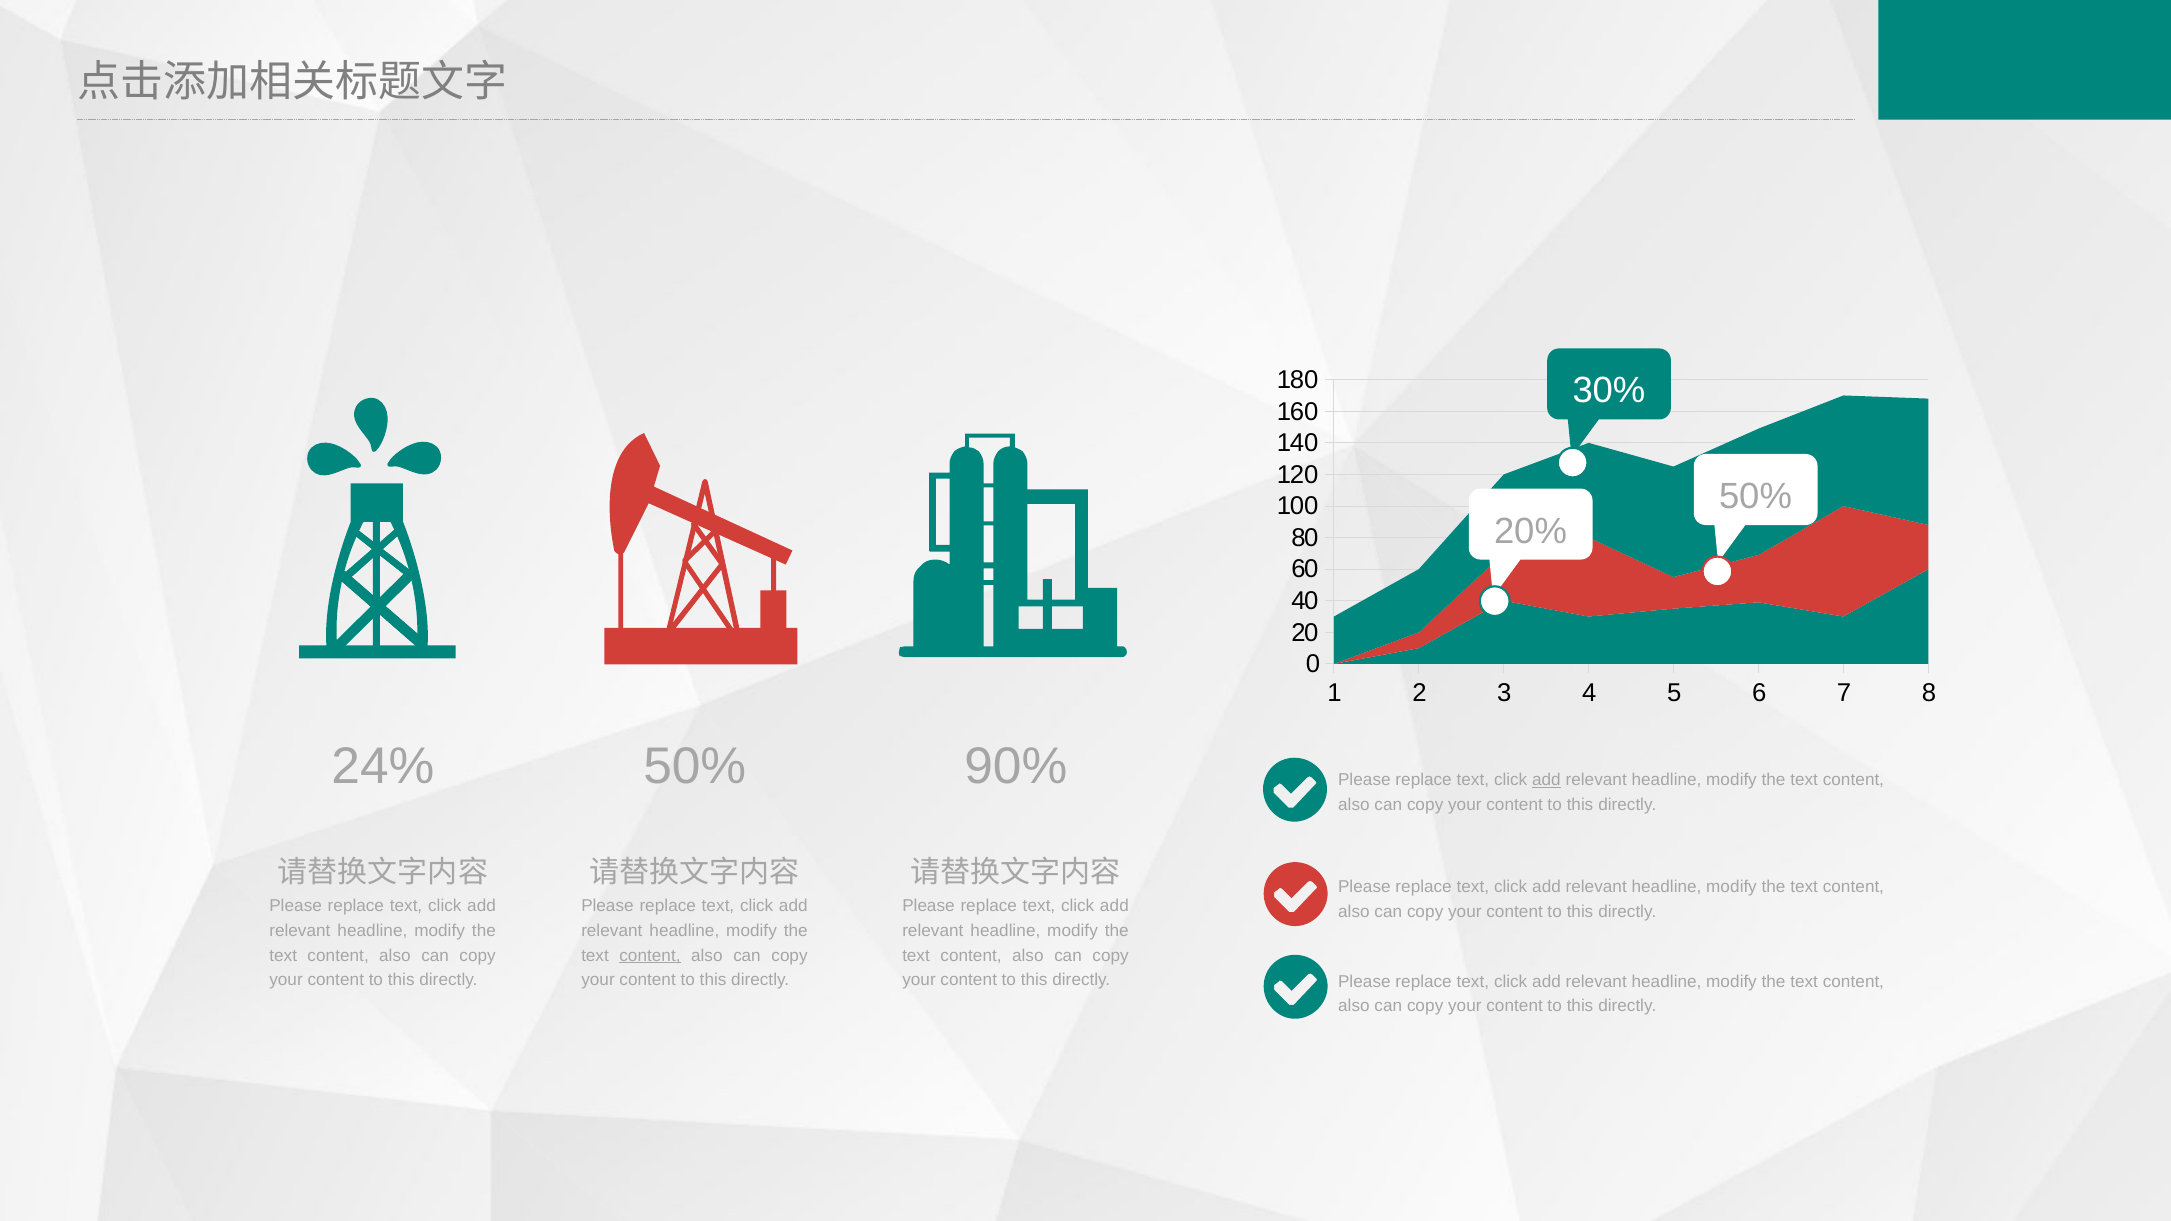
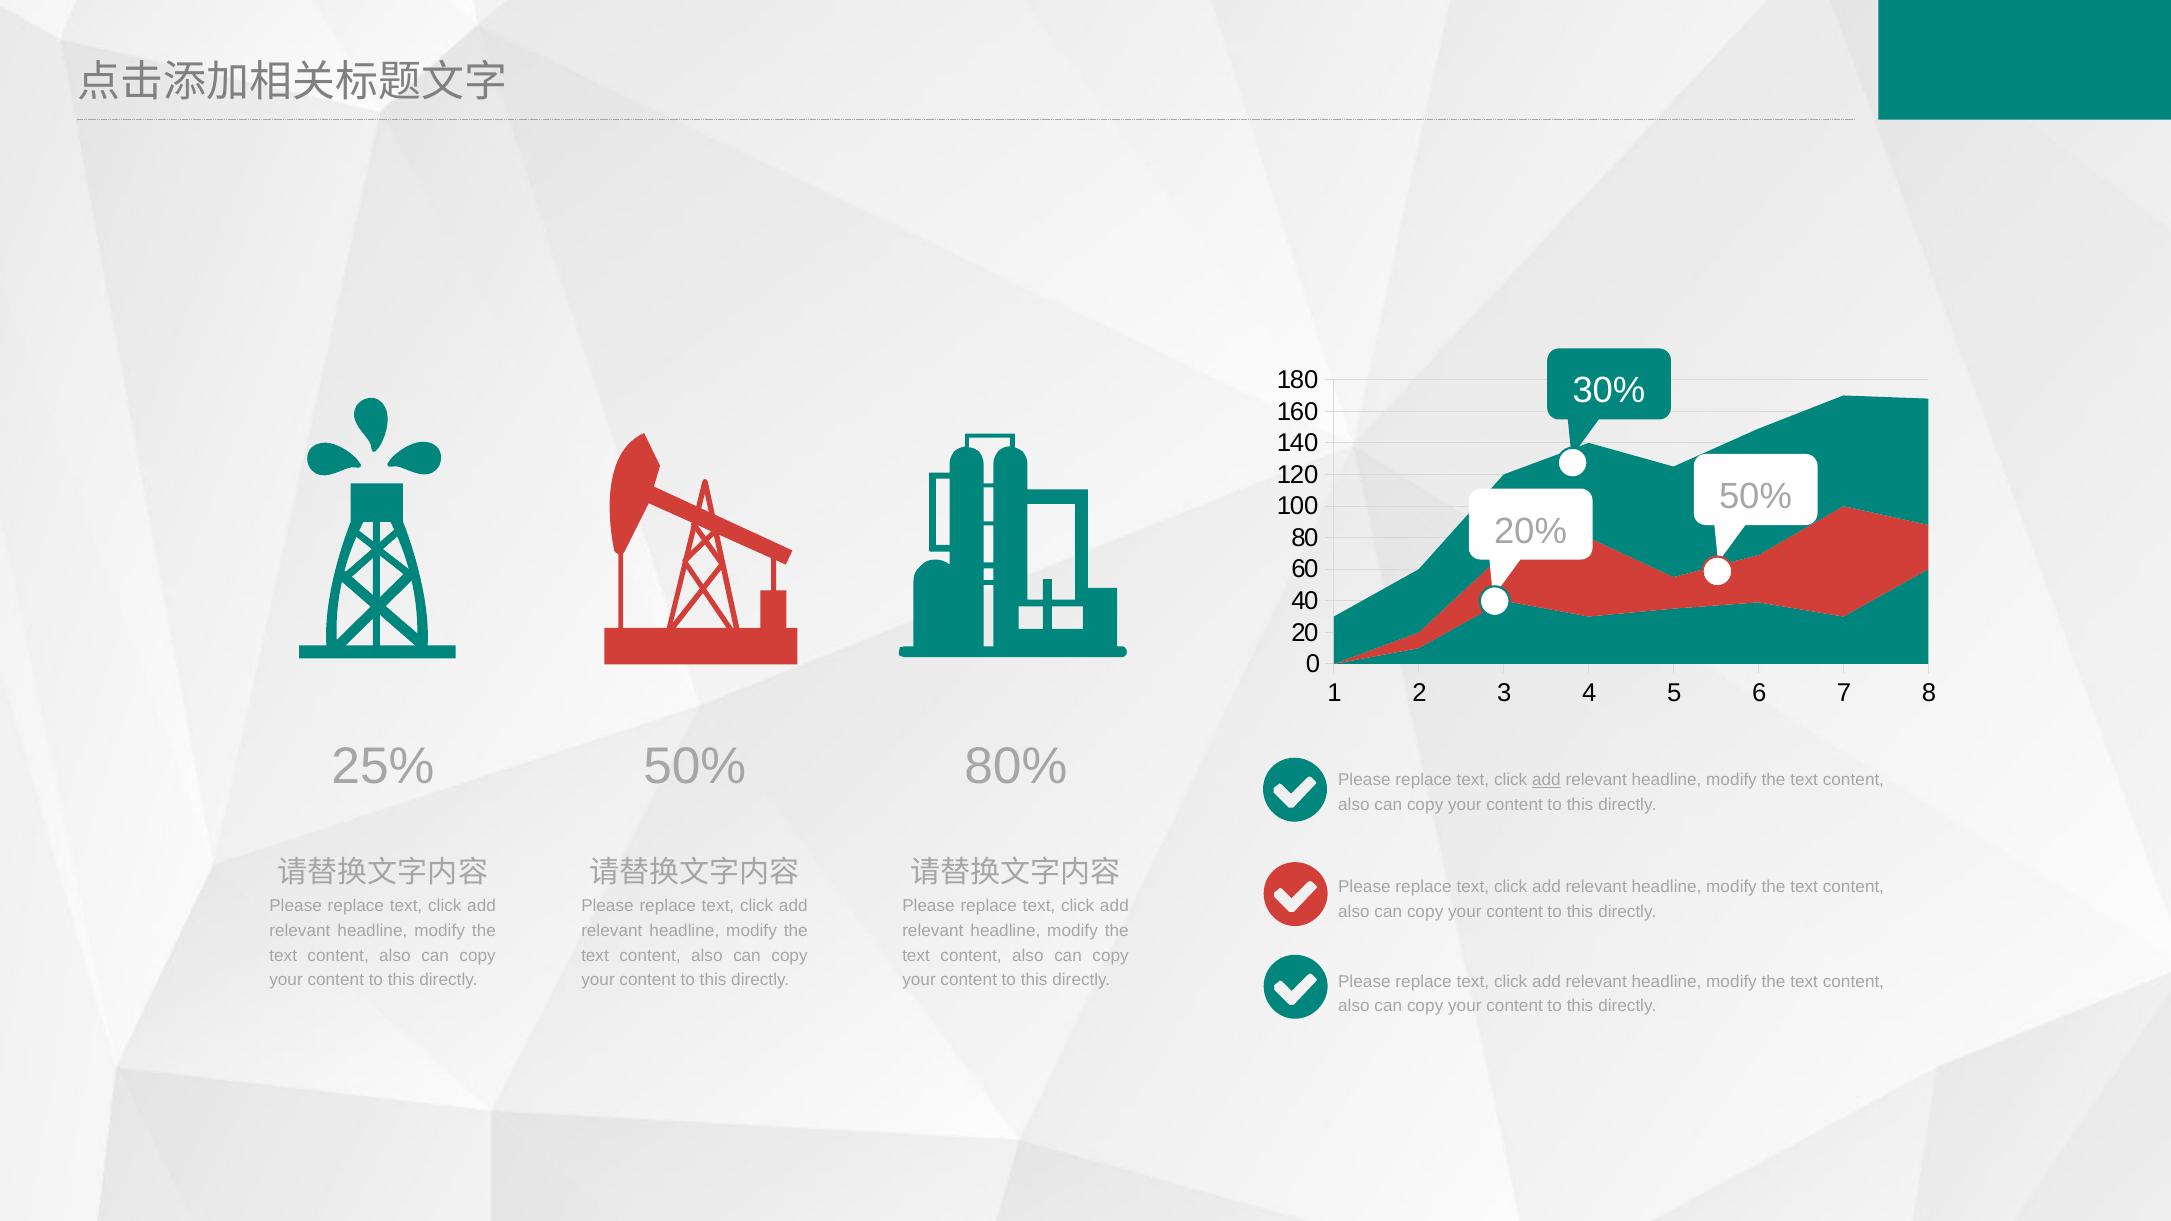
24%: 24% -> 25%
90%: 90% -> 80%
content at (650, 956) underline: present -> none
